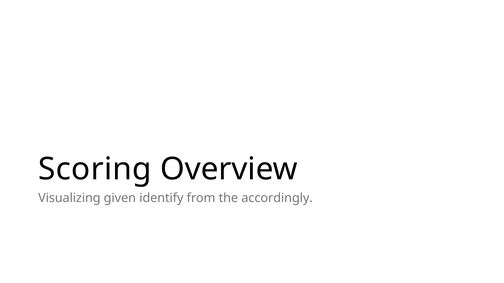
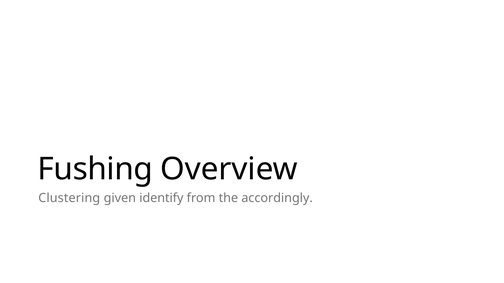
Scoring: Scoring -> Fushing
Visualizing: Visualizing -> Clustering
